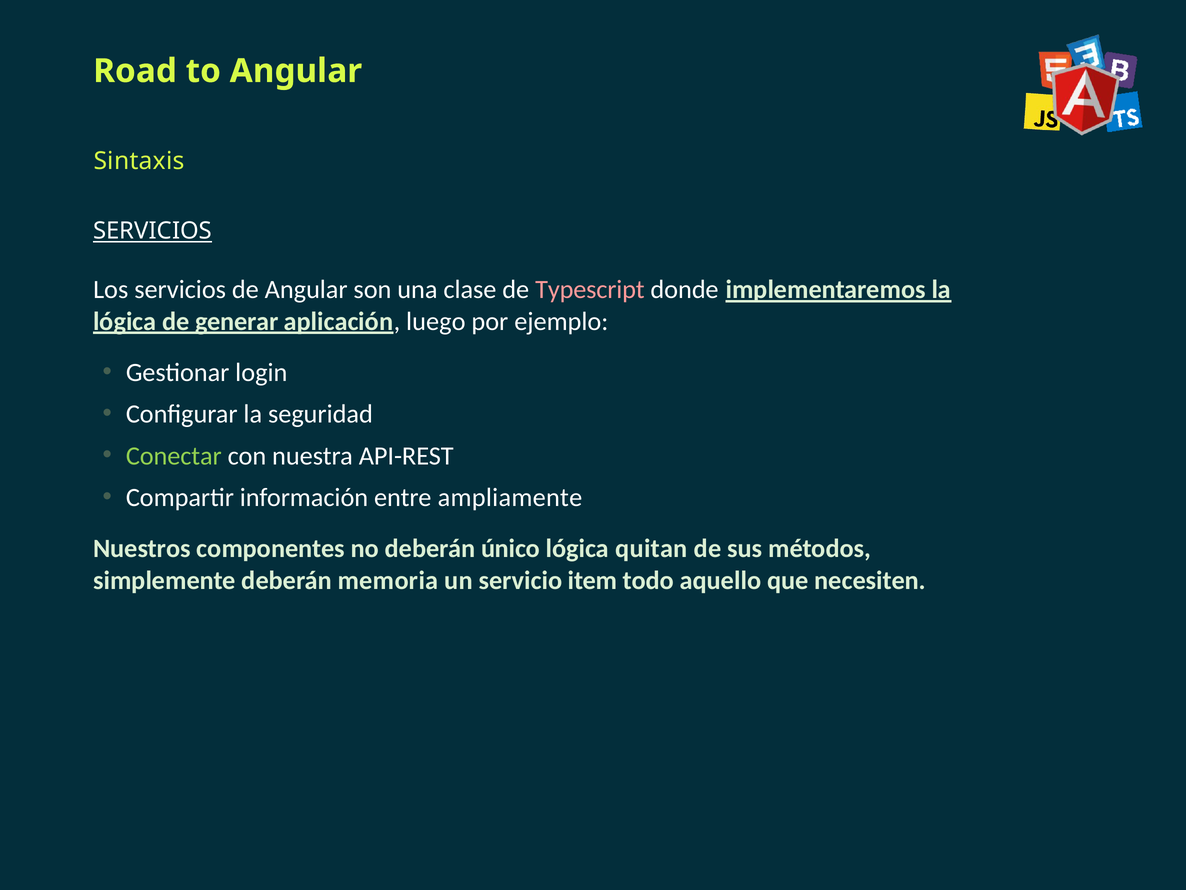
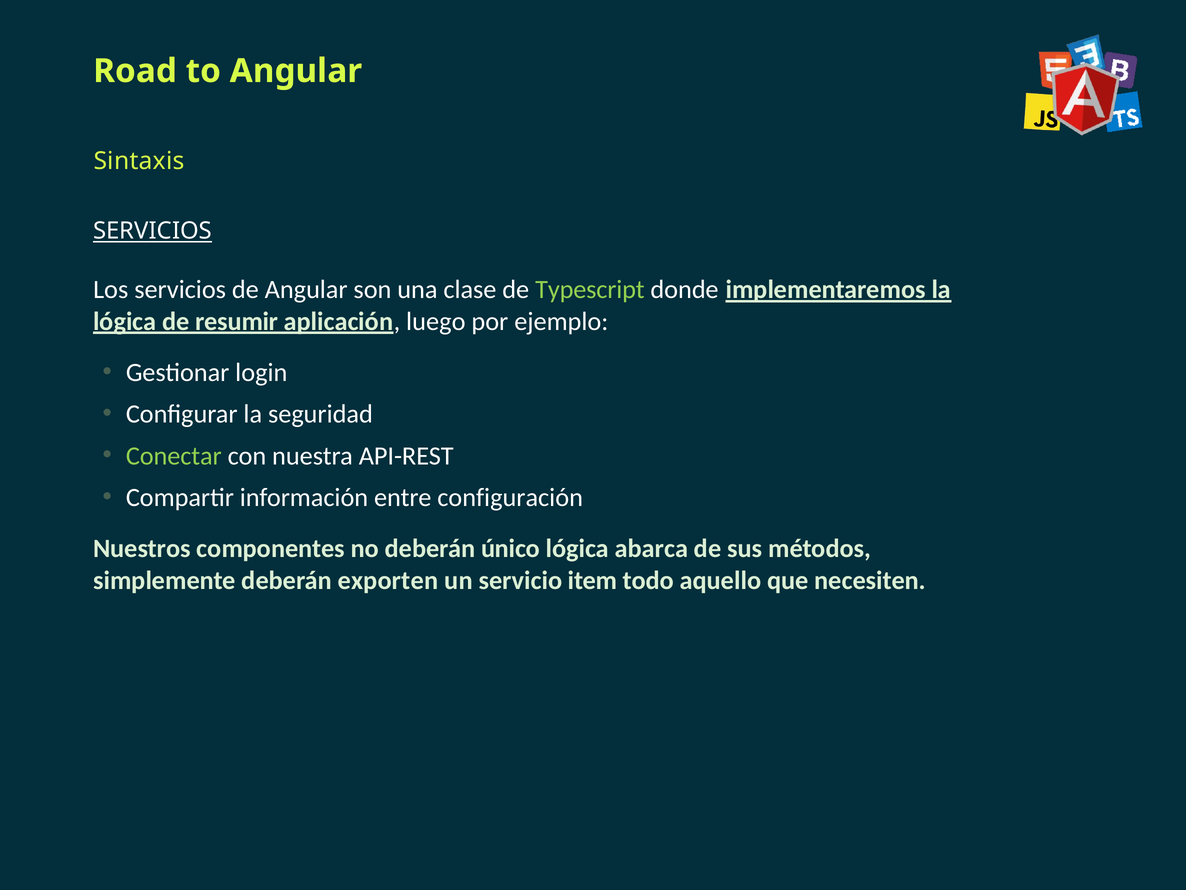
Typescript colour: pink -> light green
generar: generar -> resumir
ampliamente: ampliamente -> configuración
quitan: quitan -> abarca
memoria: memoria -> exporten
